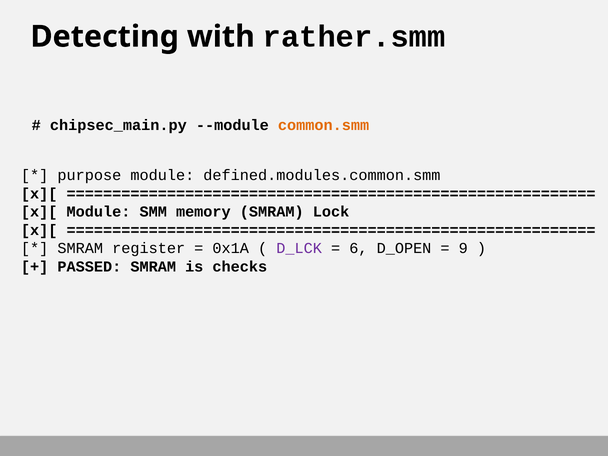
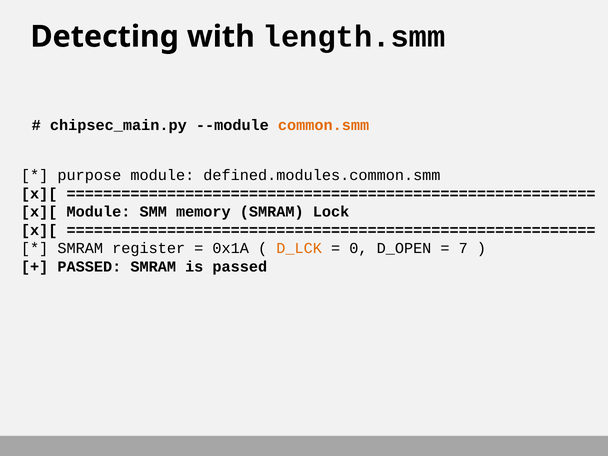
rather.smm: rather.smm -> length.smm
D_LCK colour: purple -> orange
6: 6 -> 0
9: 9 -> 7
is checks: checks -> passed
